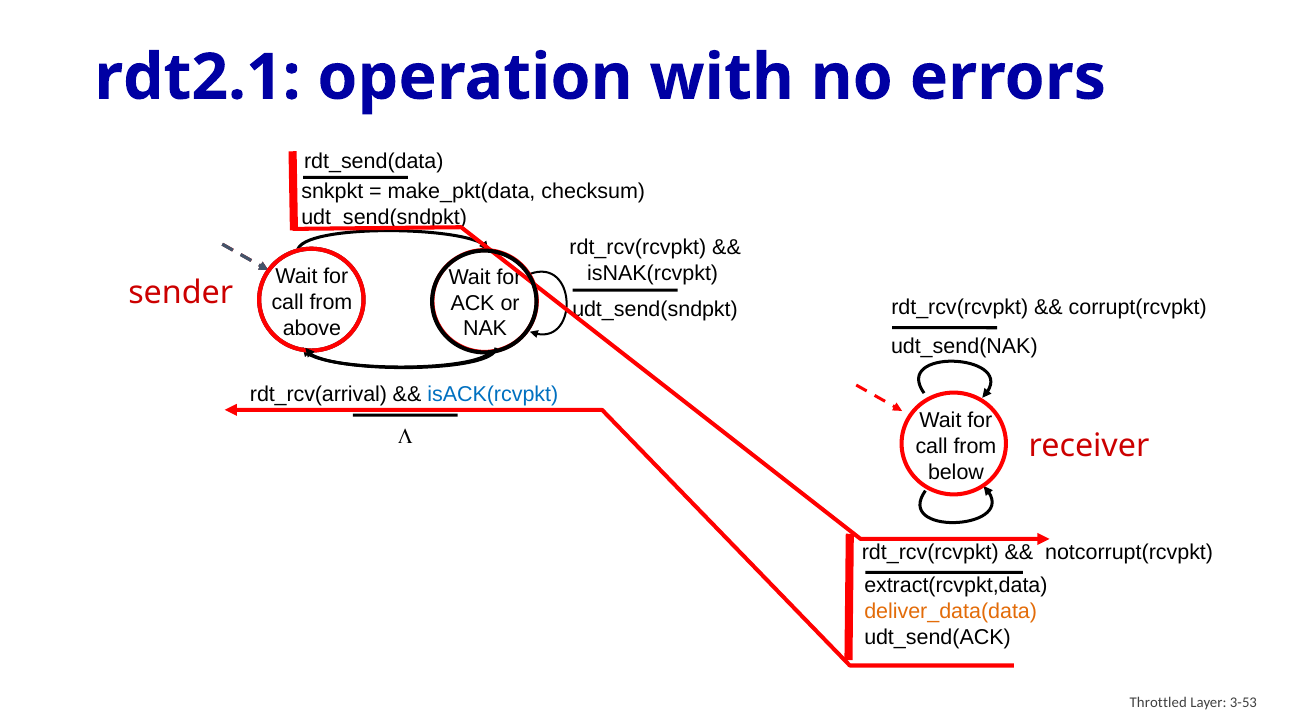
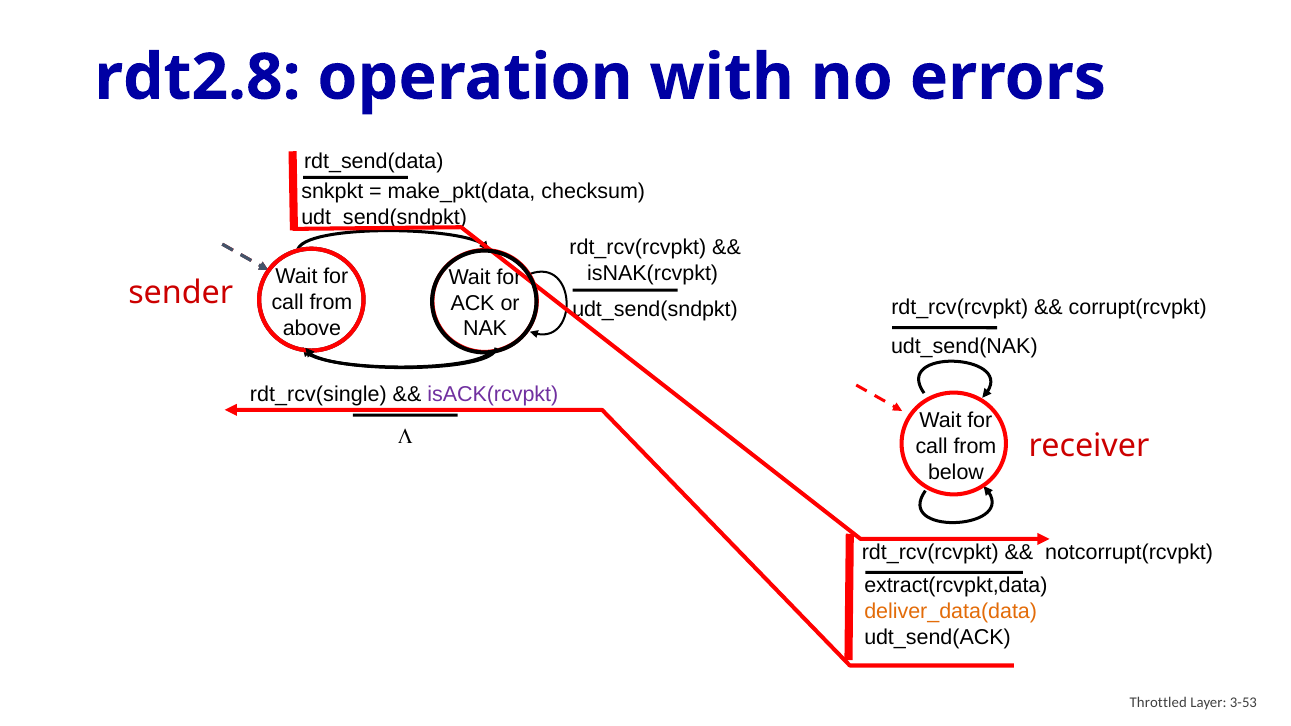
rdt2.1: rdt2.1 -> rdt2.8
rdt_rcv(arrival: rdt_rcv(arrival -> rdt_rcv(single
isACK(rcvpkt colour: blue -> purple
